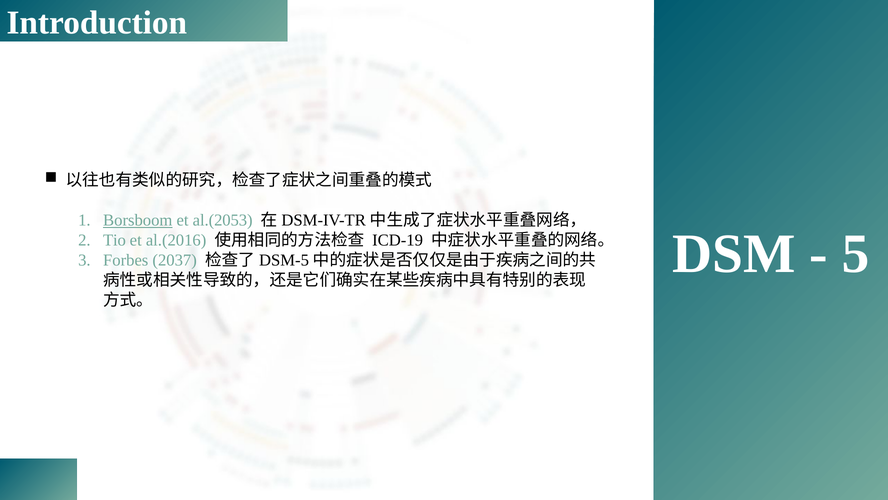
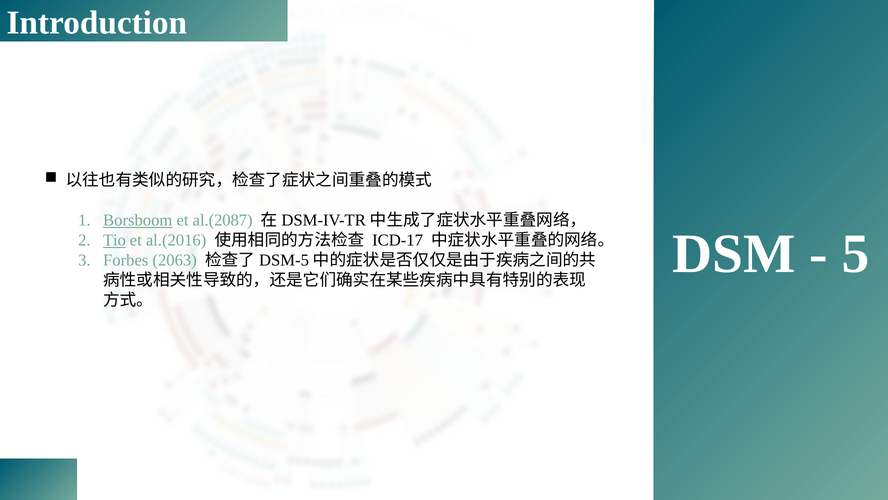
al.(2053: al.(2053 -> al.(2087
Tio underline: none -> present
ICD-19: ICD-19 -> ICD-17
2037: 2037 -> 2063
